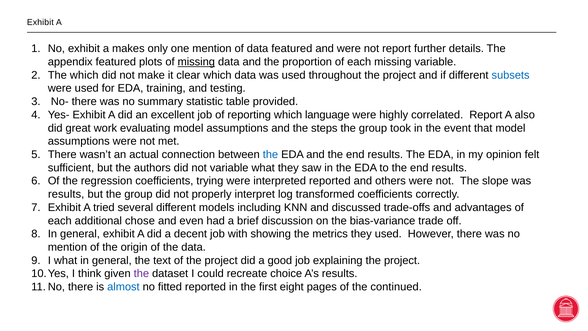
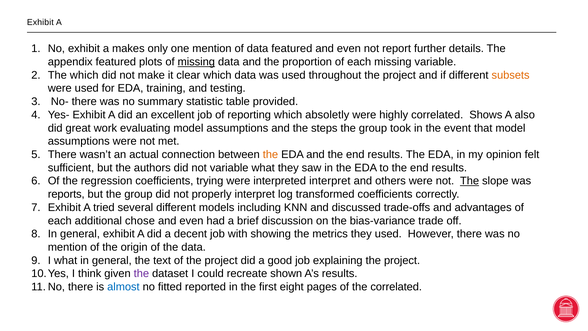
were at (349, 49): were -> even
subsets colour: blue -> orange
language: language -> absoletly
correlated Report: Report -> Shows
the at (270, 154) colour: blue -> orange
interpreted reported: reported -> interpret
The at (470, 181) underline: none -> present
results at (66, 194): results -> reports
choice: choice -> shown
the continued: continued -> correlated
